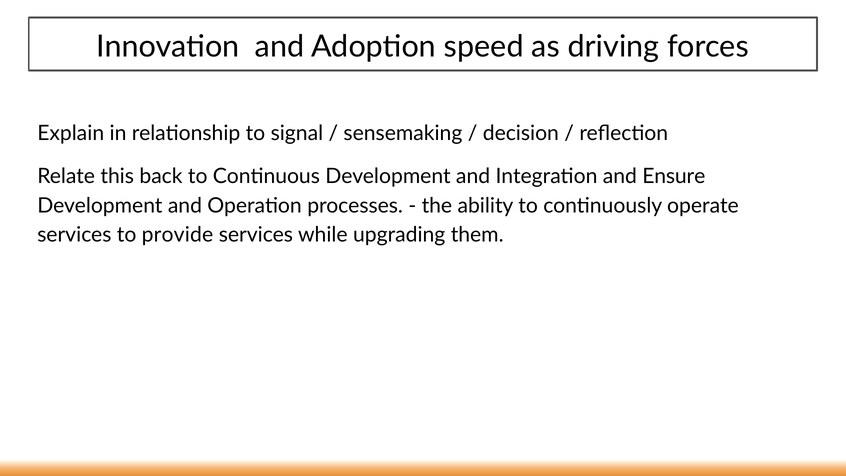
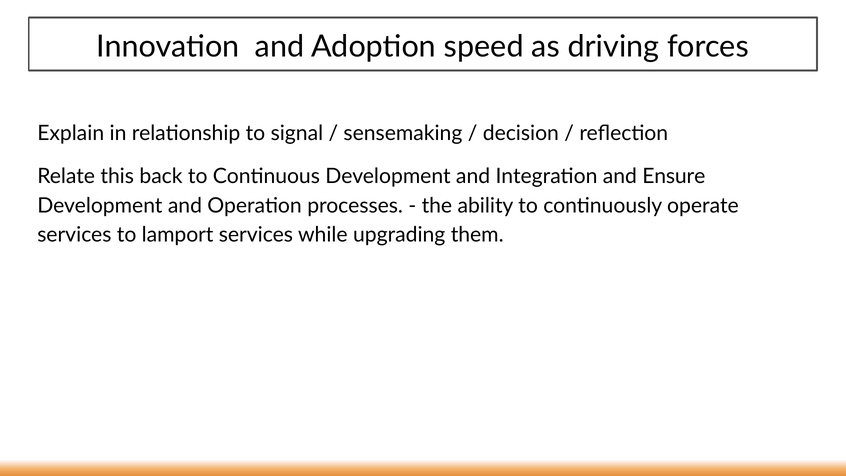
provide: provide -> lamport
